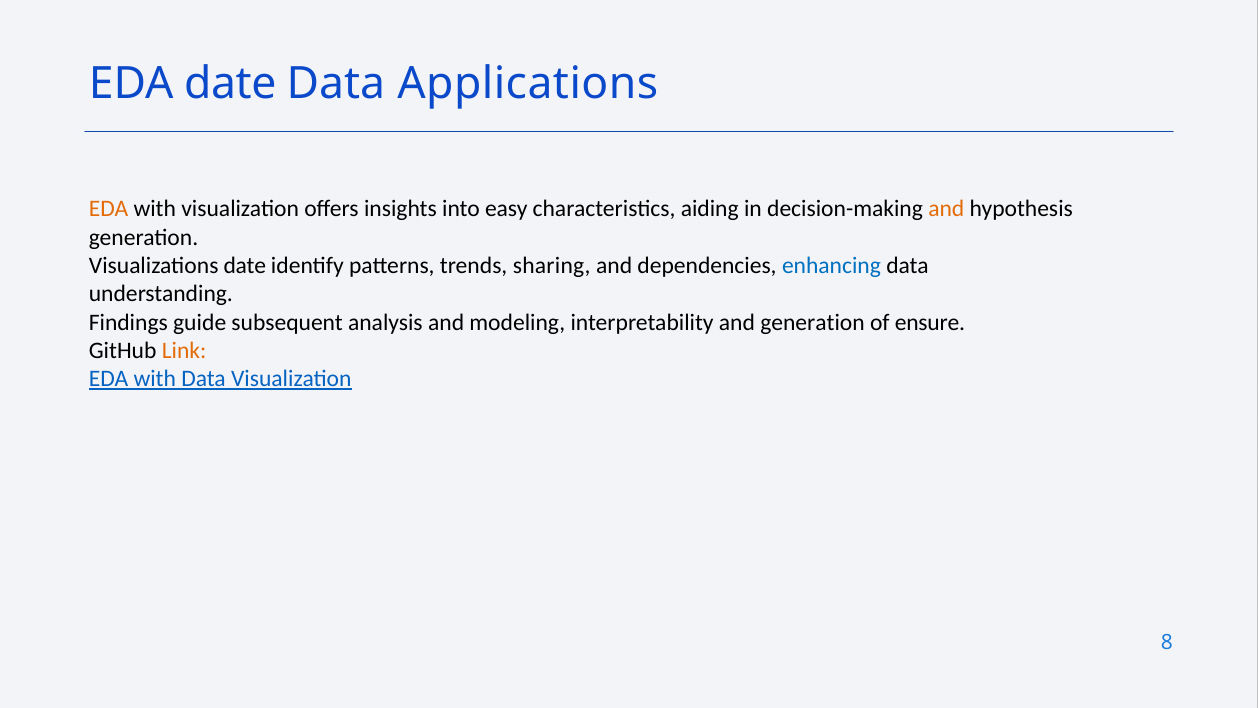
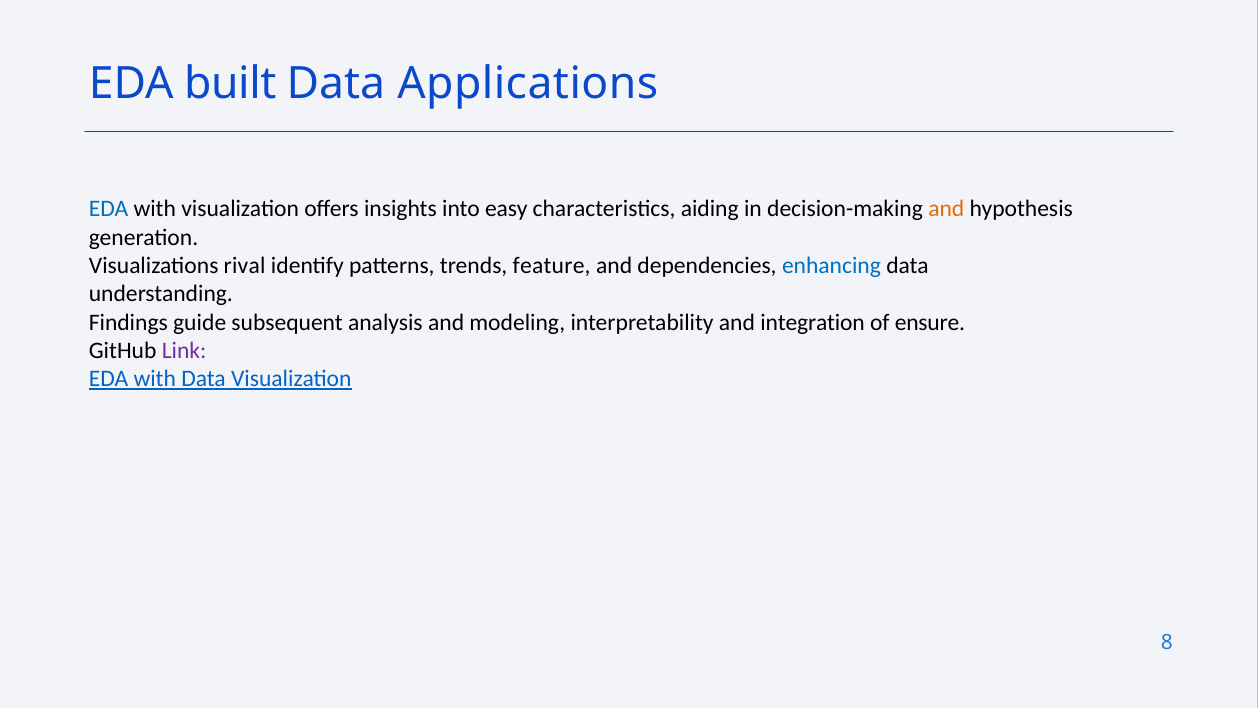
EDA date: date -> built
EDA at (109, 209) colour: orange -> blue
Visualizations date: date -> rival
sharing: sharing -> feature
and generation: generation -> integration
Link colour: orange -> purple
